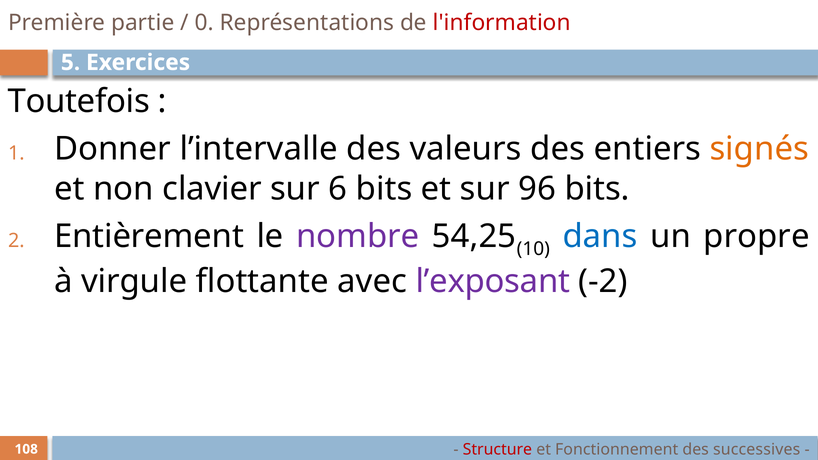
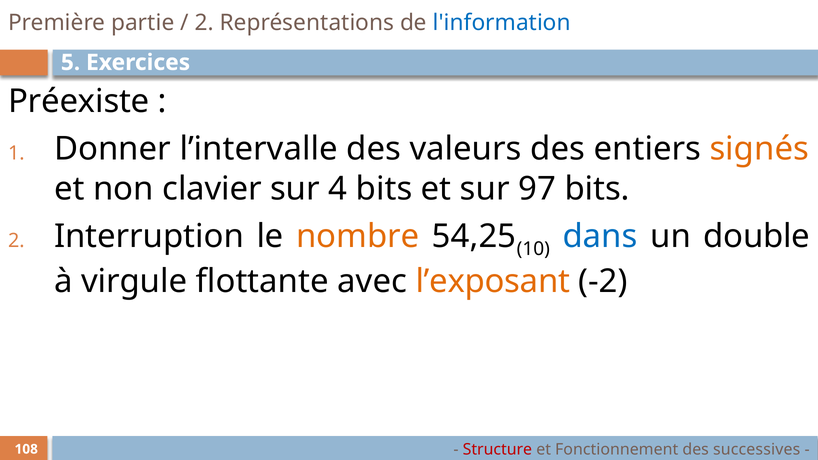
0 at (204, 23): 0 -> 2
l'information colour: red -> blue
Toutefois: Toutefois -> Préexiste
6: 6 -> 4
96: 96 -> 97
Entièrement: Entièrement -> Interruption
nombre colour: purple -> orange
propre: propre -> double
l’exposant colour: purple -> orange
